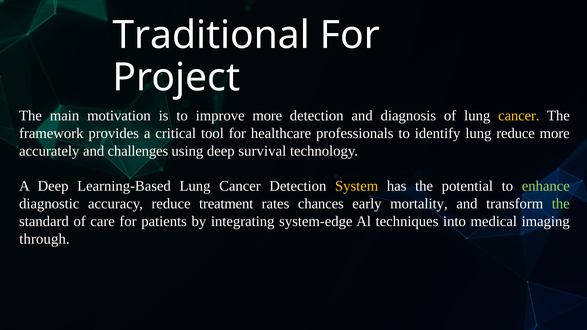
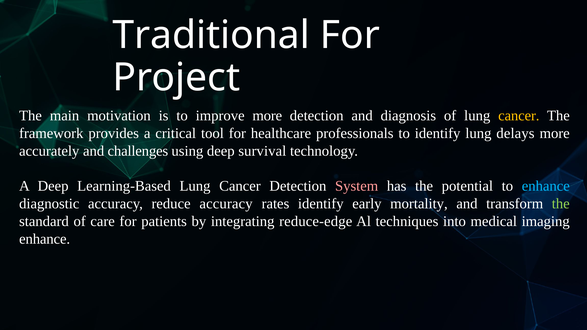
lung reduce: reduce -> delays
System colour: yellow -> pink
enhance at (546, 186) colour: light green -> light blue
reduce treatment: treatment -> accuracy
rates chances: chances -> identify
system-edge: system-edge -> reduce-edge
through at (44, 239): through -> enhance
